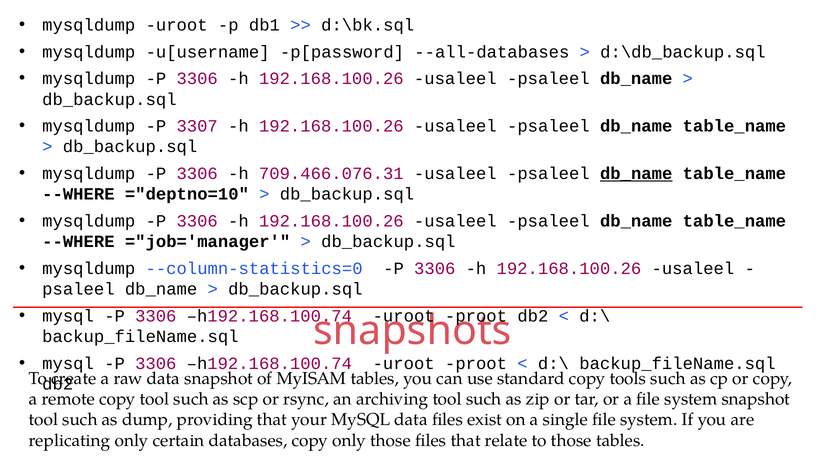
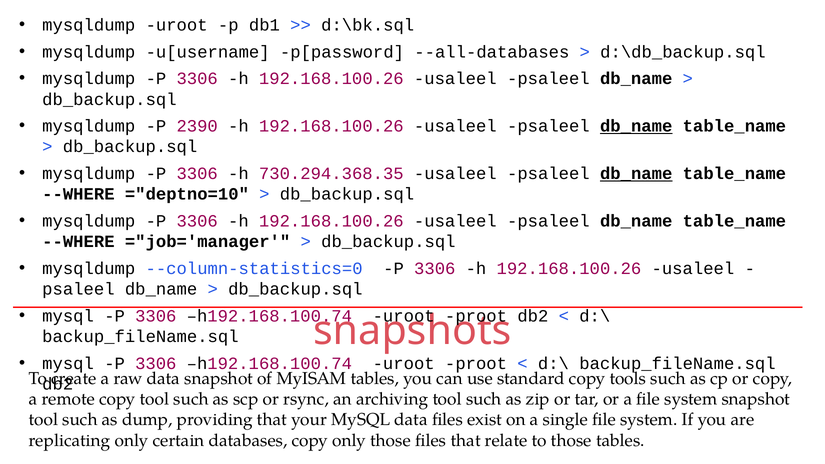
3307: 3307 -> 2390
db_name at (636, 126) underline: none -> present
709.466.076.31: 709.466.076.31 -> 730.294.368.35
